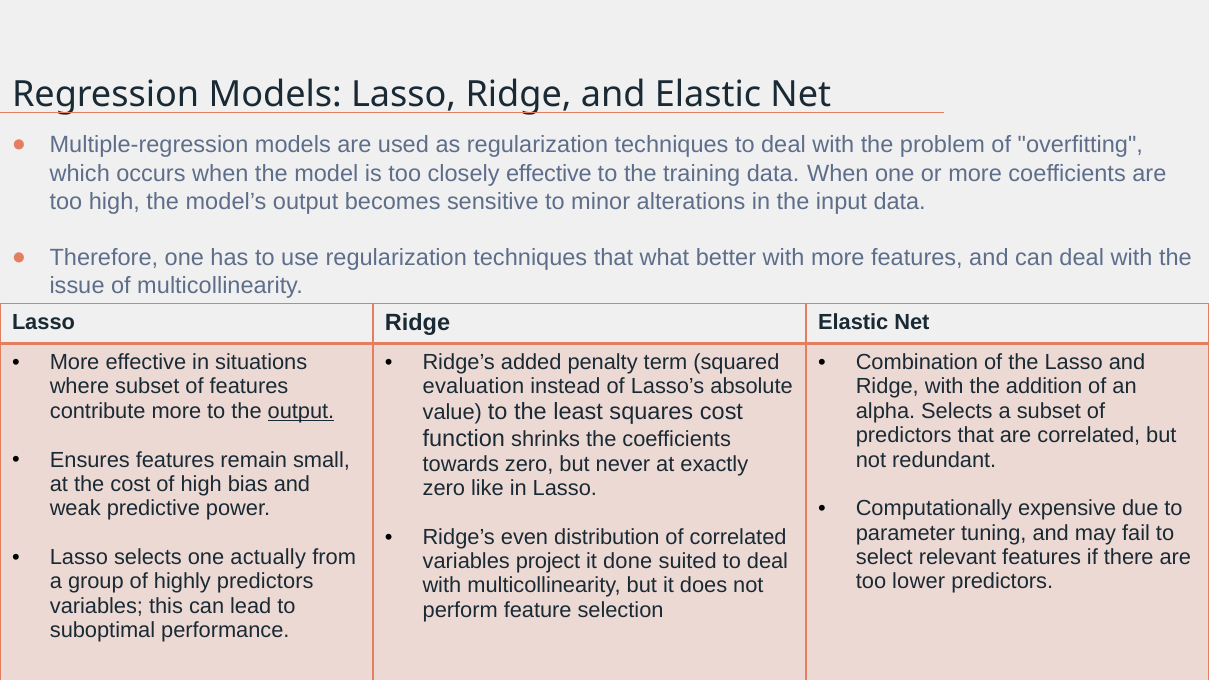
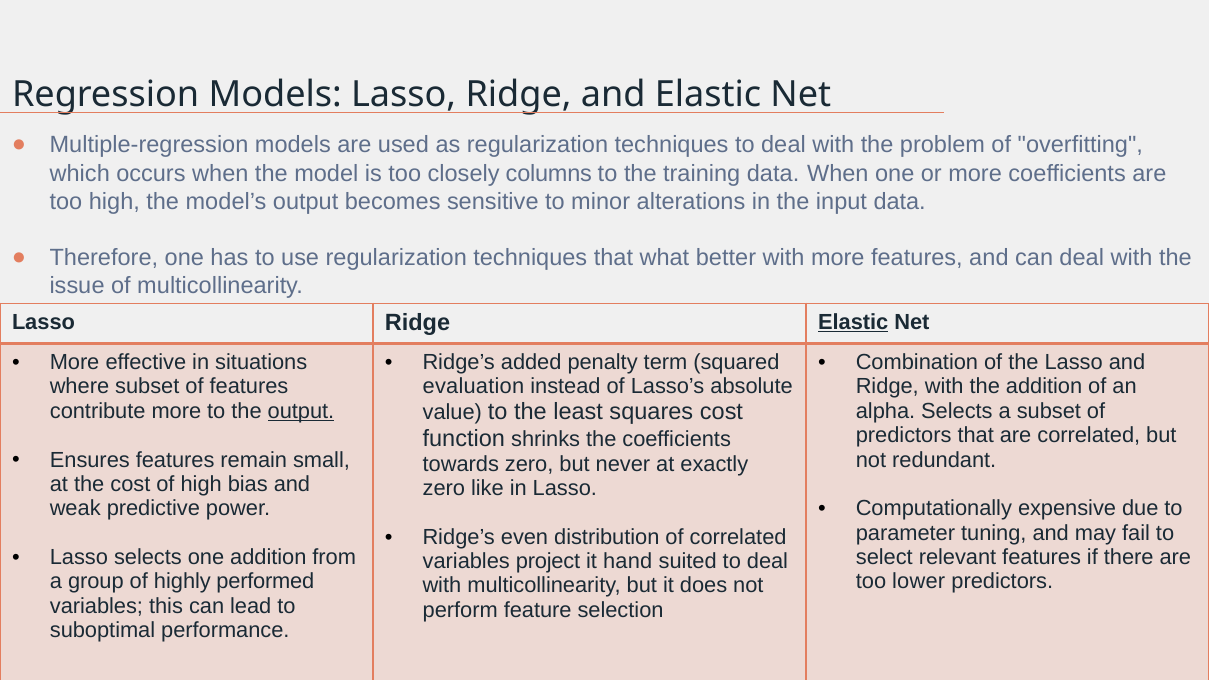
closely effective: effective -> columns
Elastic at (853, 322) underline: none -> present
one actually: actually -> addition
done: done -> hand
highly predictors: predictors -> performed
